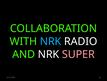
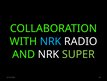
SUPER colour: pink -> light green
